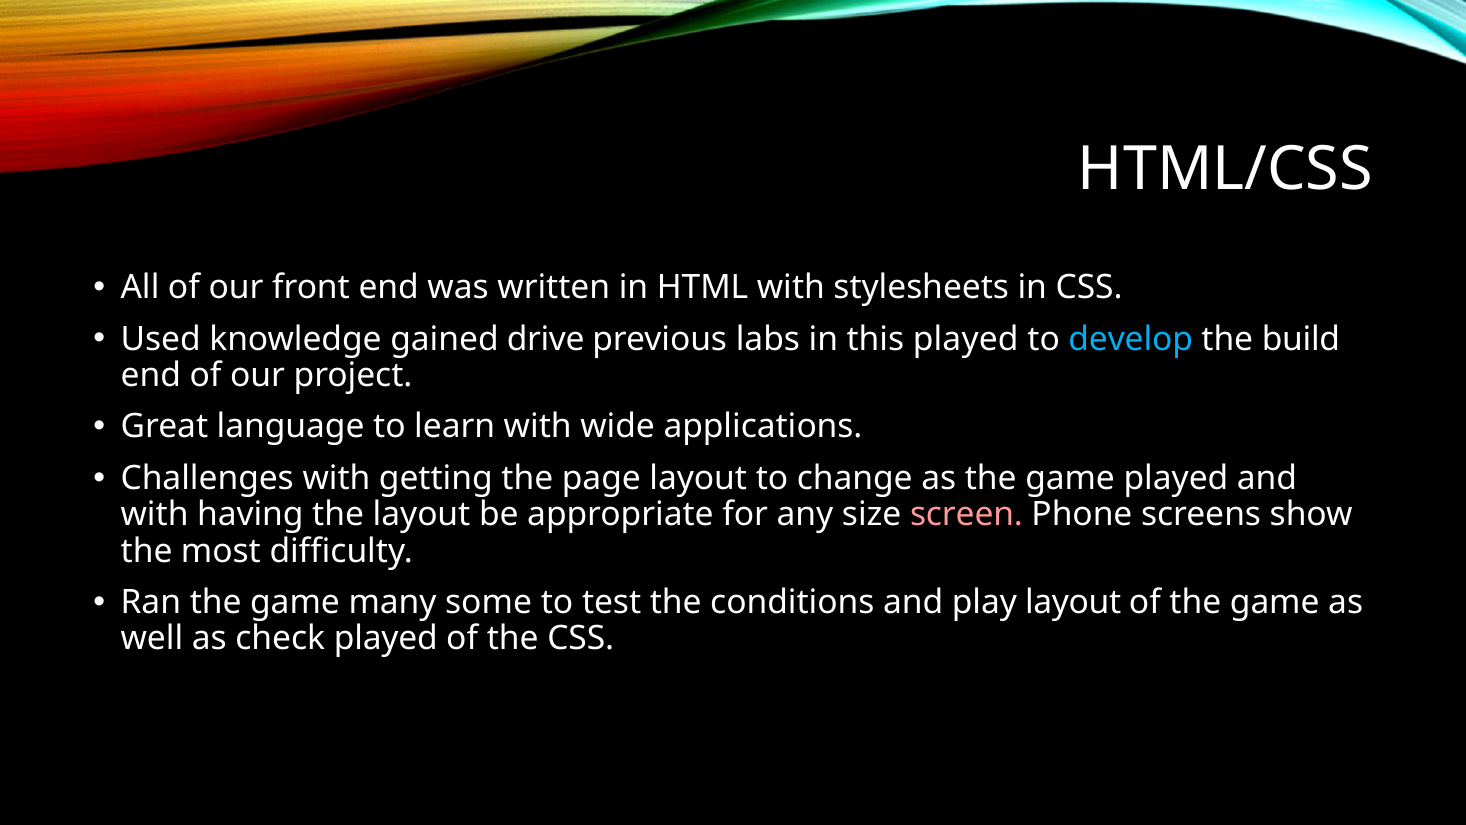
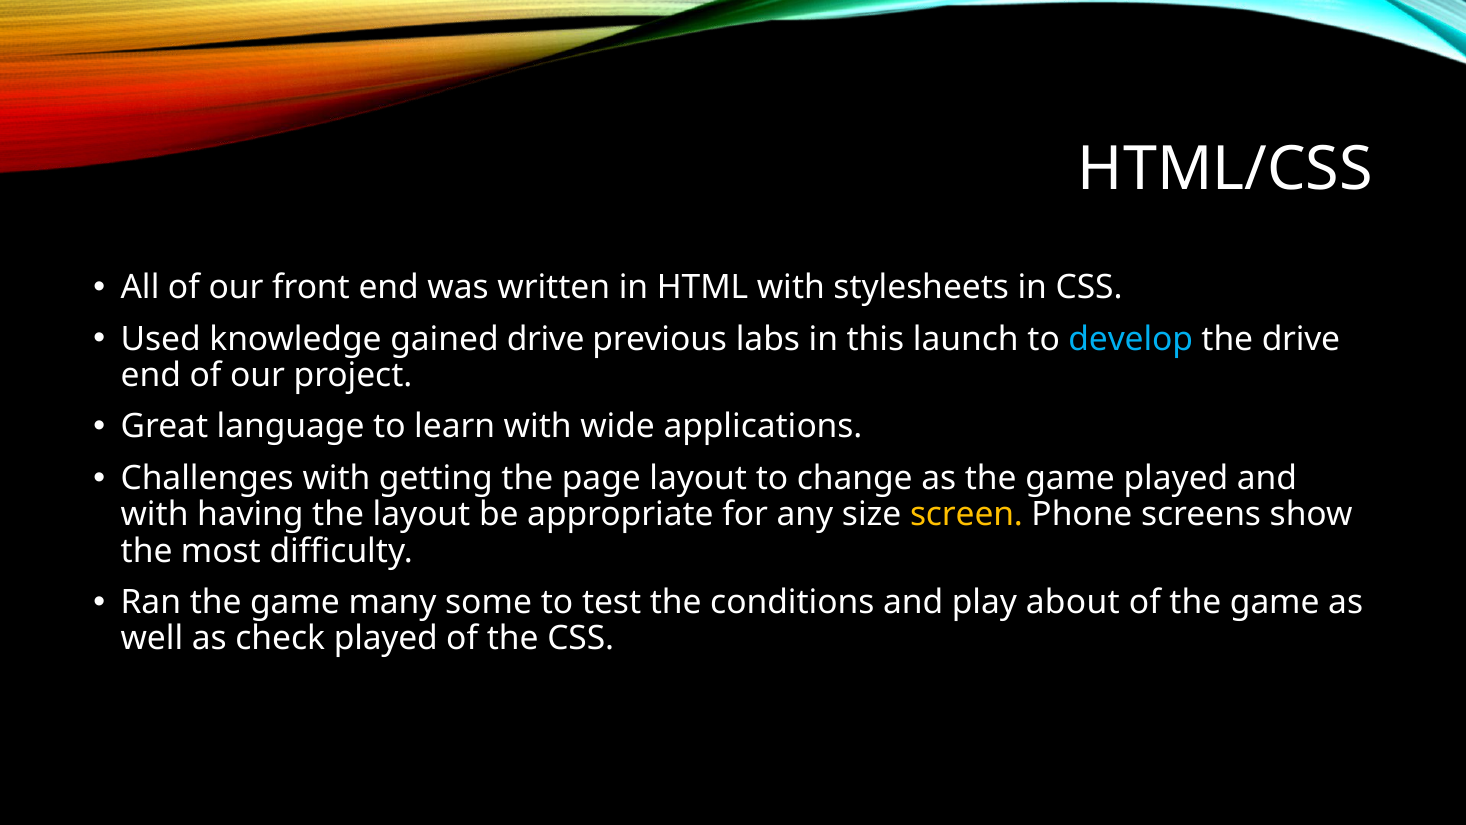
this played: played -> launch
the build: build -> drive
screen colour: pink -> yellow
play layout: layout -> about
